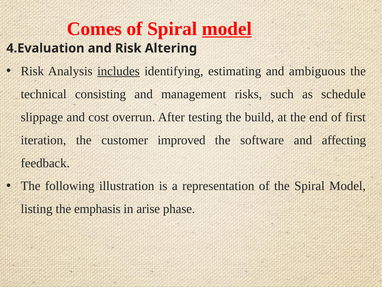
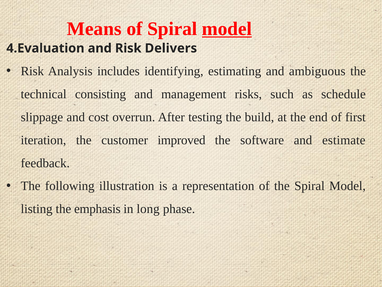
Comes: Comes -> Means
Altering: Altering -> Delivers
includes underline: present -> none
affecting: affecting -> estimate
arise: arise -> long
